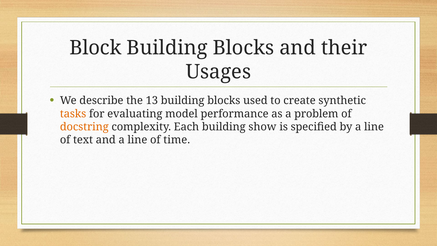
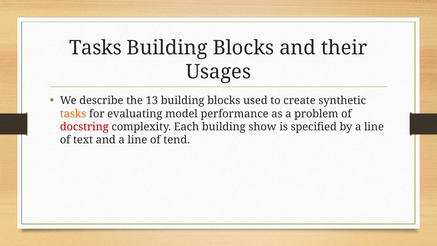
Block at (95, 48): Block -> Tasks
docstring colour: orange -> red
time: time -> tend
